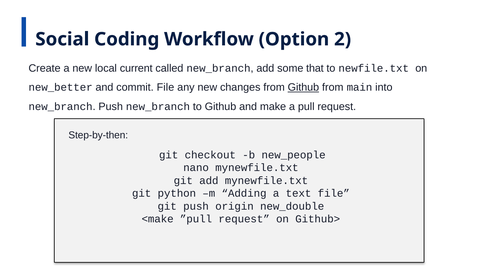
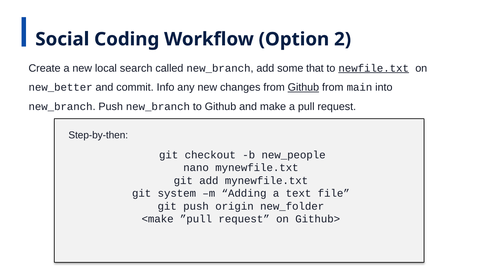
current: current -> search
newfile.txt underline: none -> present
commit File: File -> Info
python: python -> system
new_double: new_double -> new_folder
